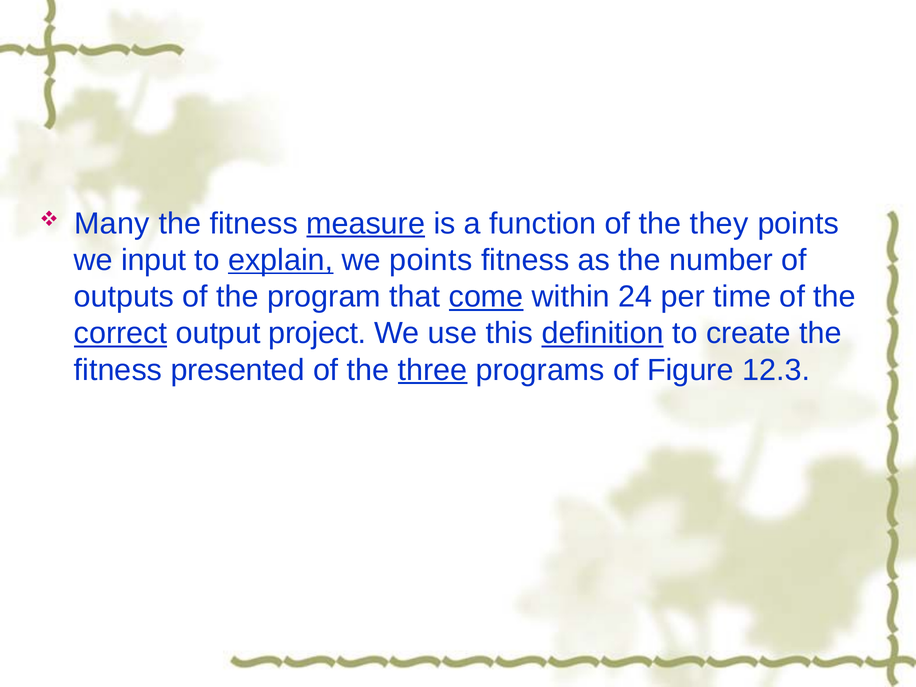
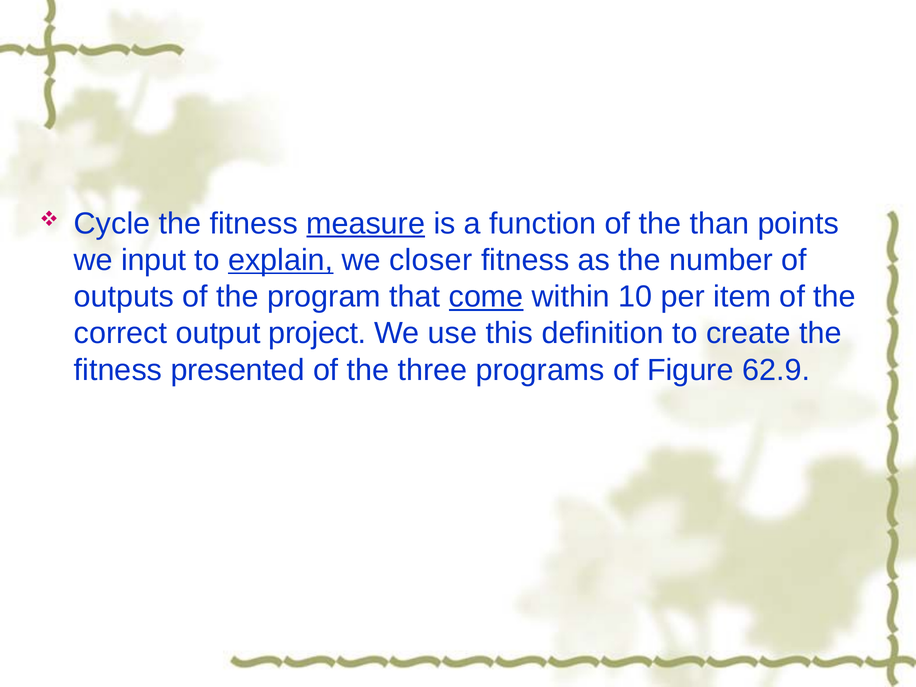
Many: Many -> Cycle
they: they -> than
we points: points -> closer
24: 24 -> 10
time: time -> item
correct underline: present -> none
definition underline: present -> none
three underline: present -> none
12.3: 12.3 -> 62.9
